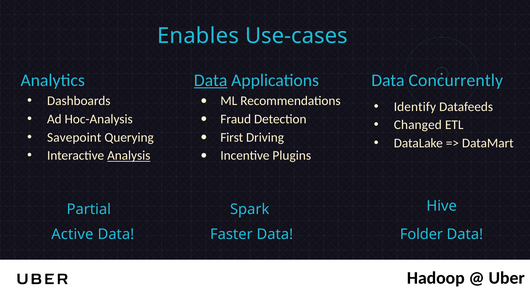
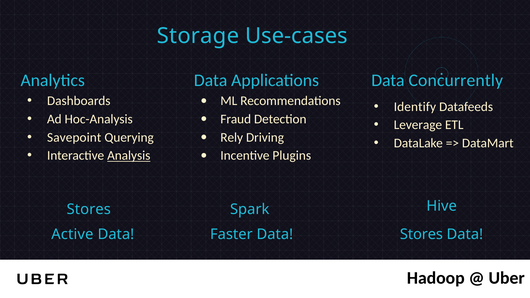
Enables: Enables -> Storage
Data at (211, 80) underline: present -> none
Changed: Changed -> Leverage
First: First -> Rely
Partial at (89, 209): Partial -> Stores
Data Folder: Folder -> Stores
